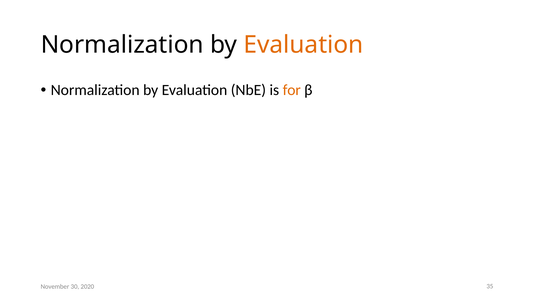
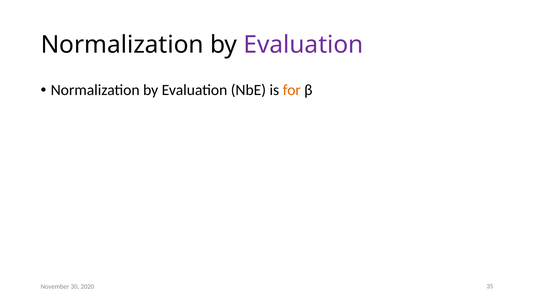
Evaluation at (303, 45) colour: orange -> purple
